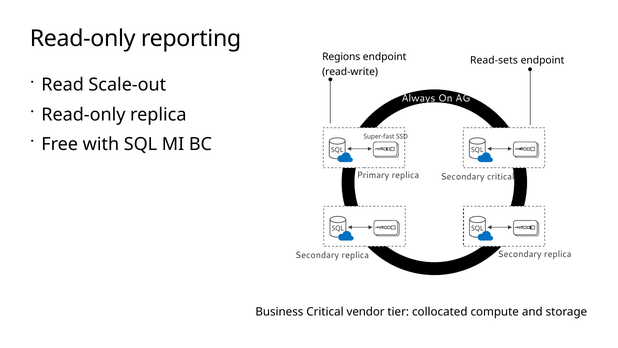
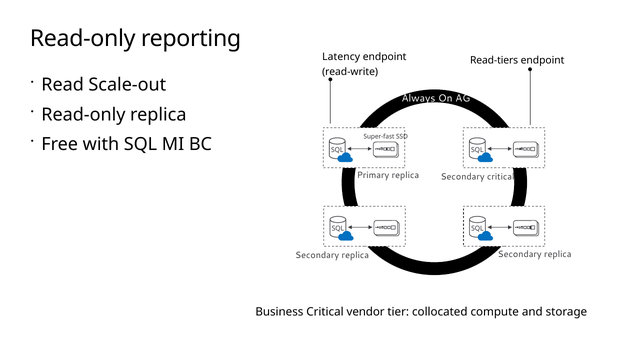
Regions: Regions -> Latency
Read-sets: Read-sets -> Read-tiers
